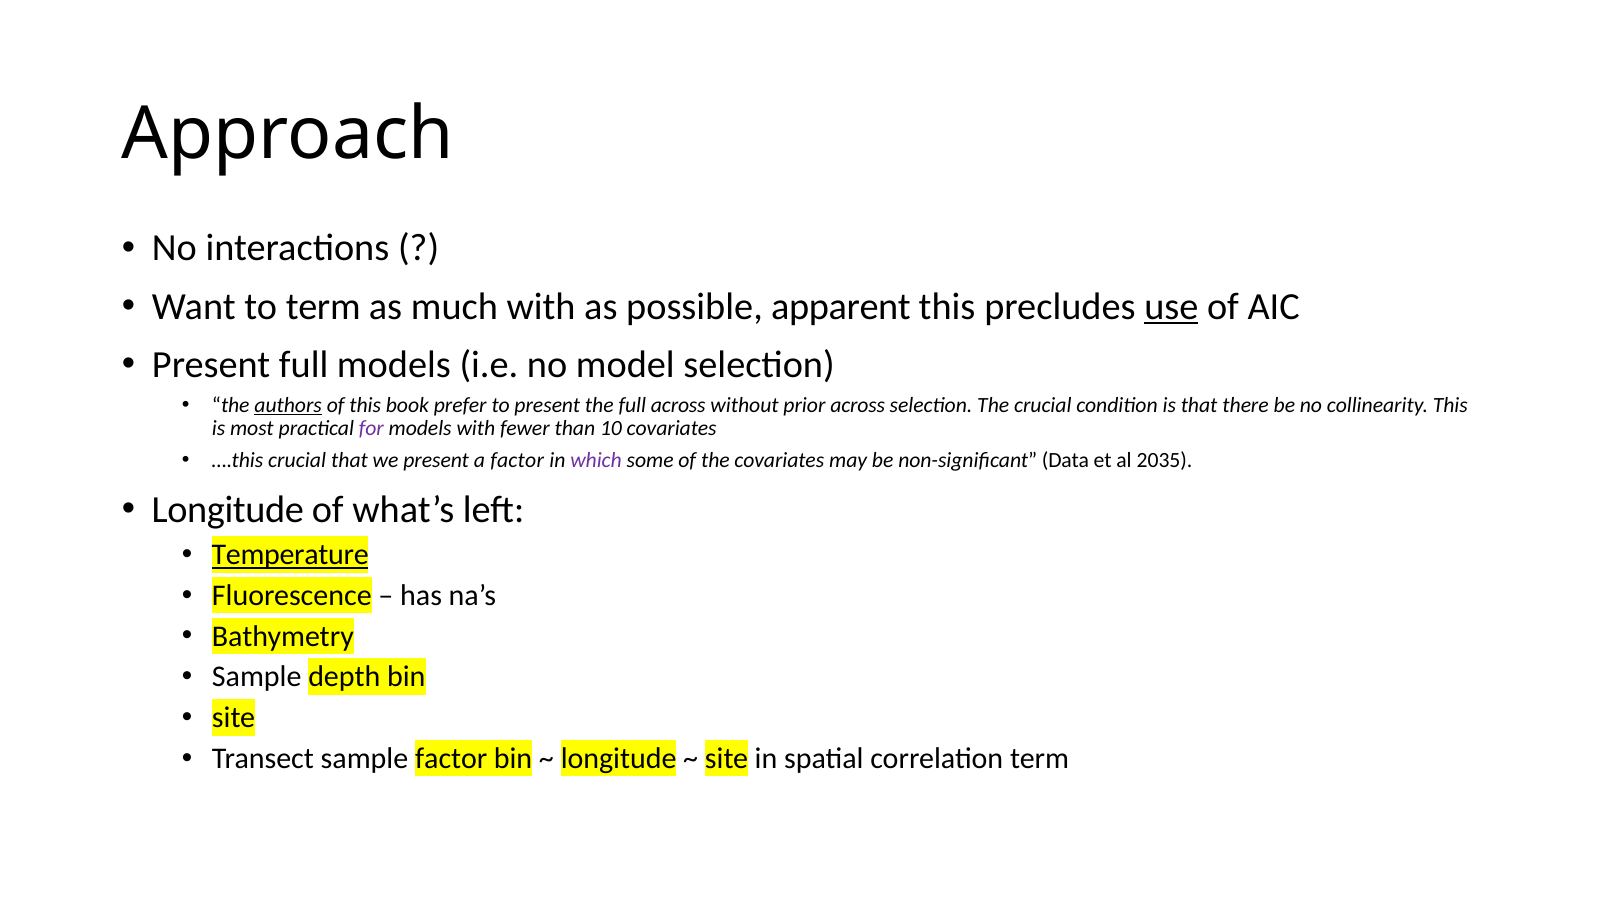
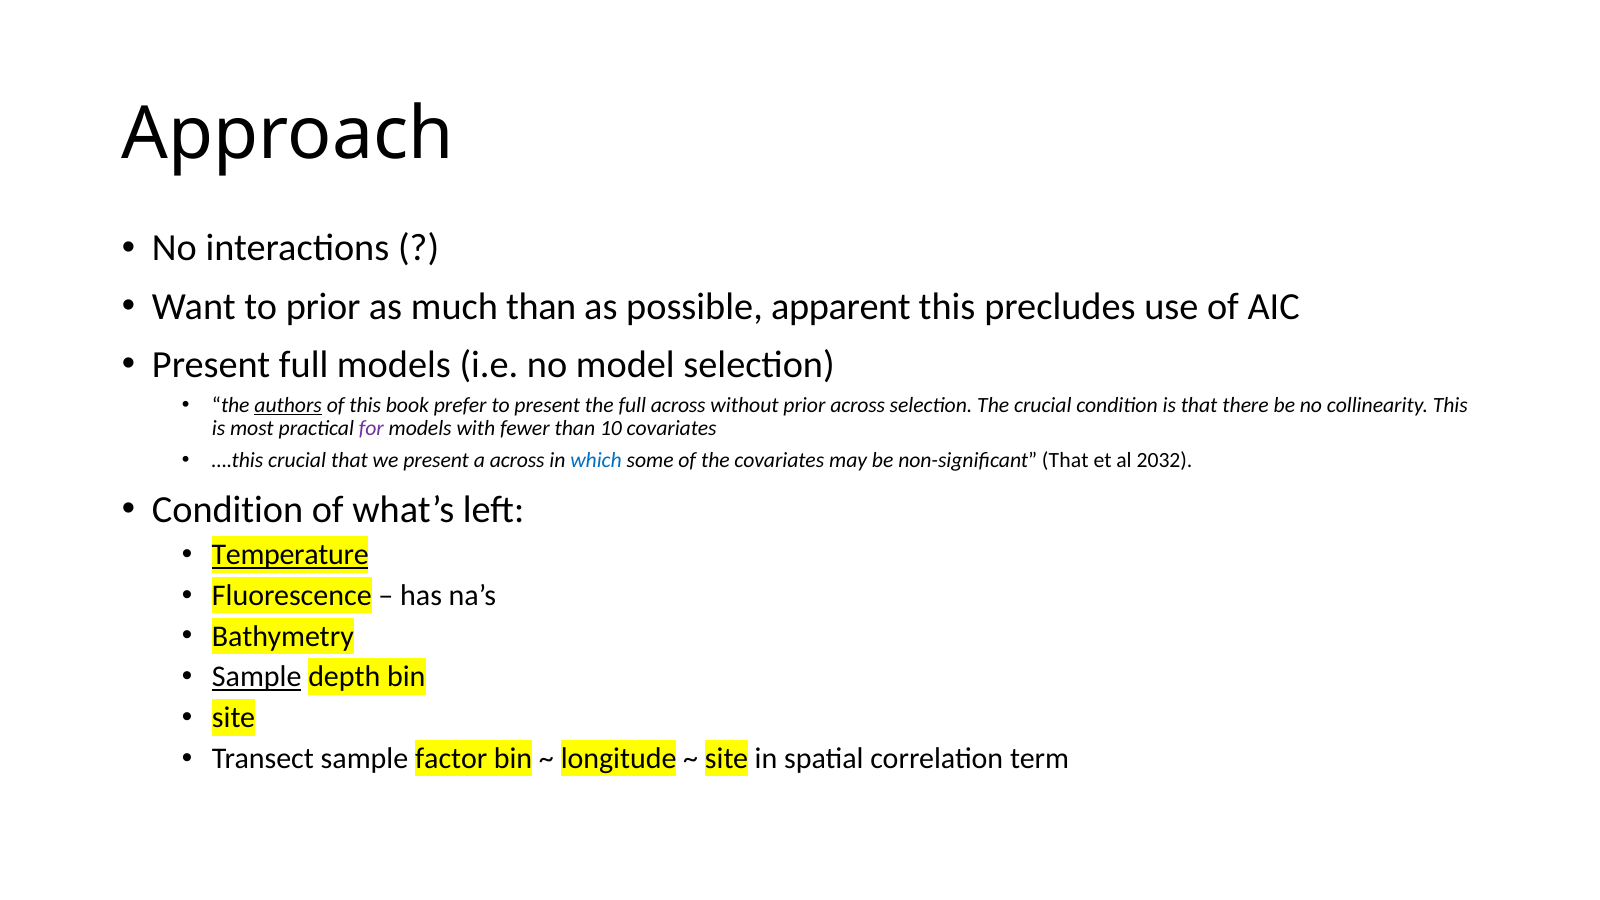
to term: term -> prior
much with: with -> than
use underline: present -> none
a factor: factor -> across
which colour: purple -> blue
non-significant Data: Data -> That
2035: 2035 -> 2032
Longitude at (228, 509): Longitude -> Condition
Sample at (257, 677) underline: none -> present
